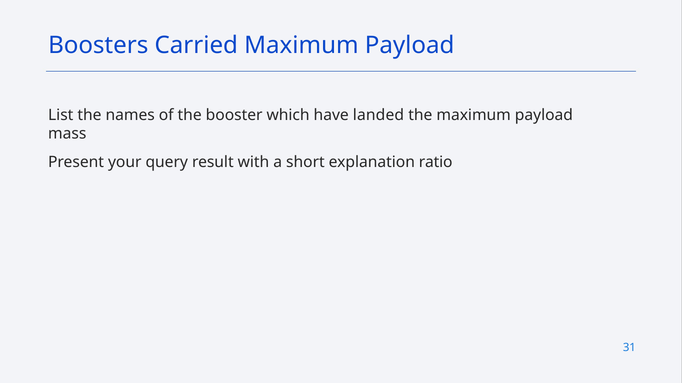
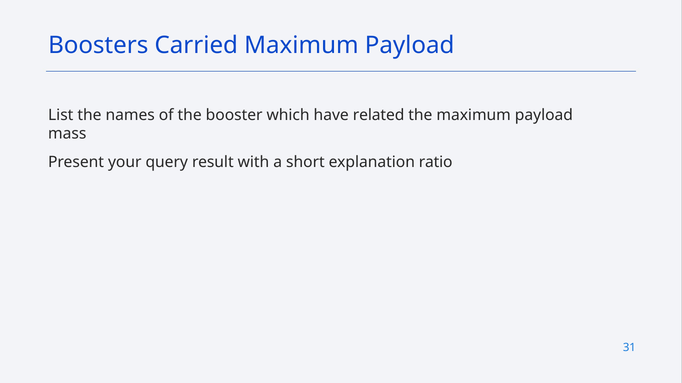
landed: landed -> related
